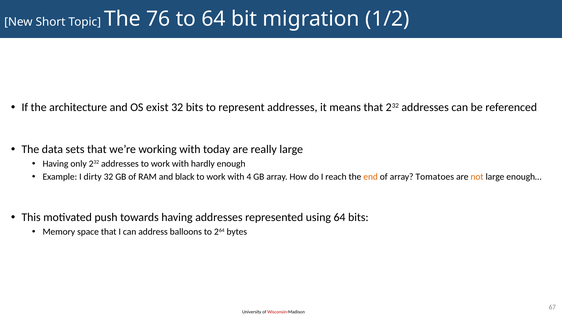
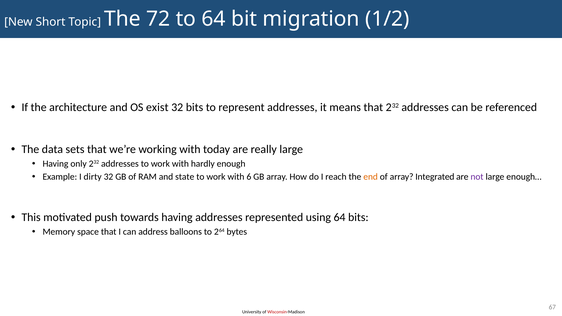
76: 76 -> 72
black: black -> state
4: 4 -> 6
Tomatoes: Tomatoes -> Integrated
not colour: orange -> purple
